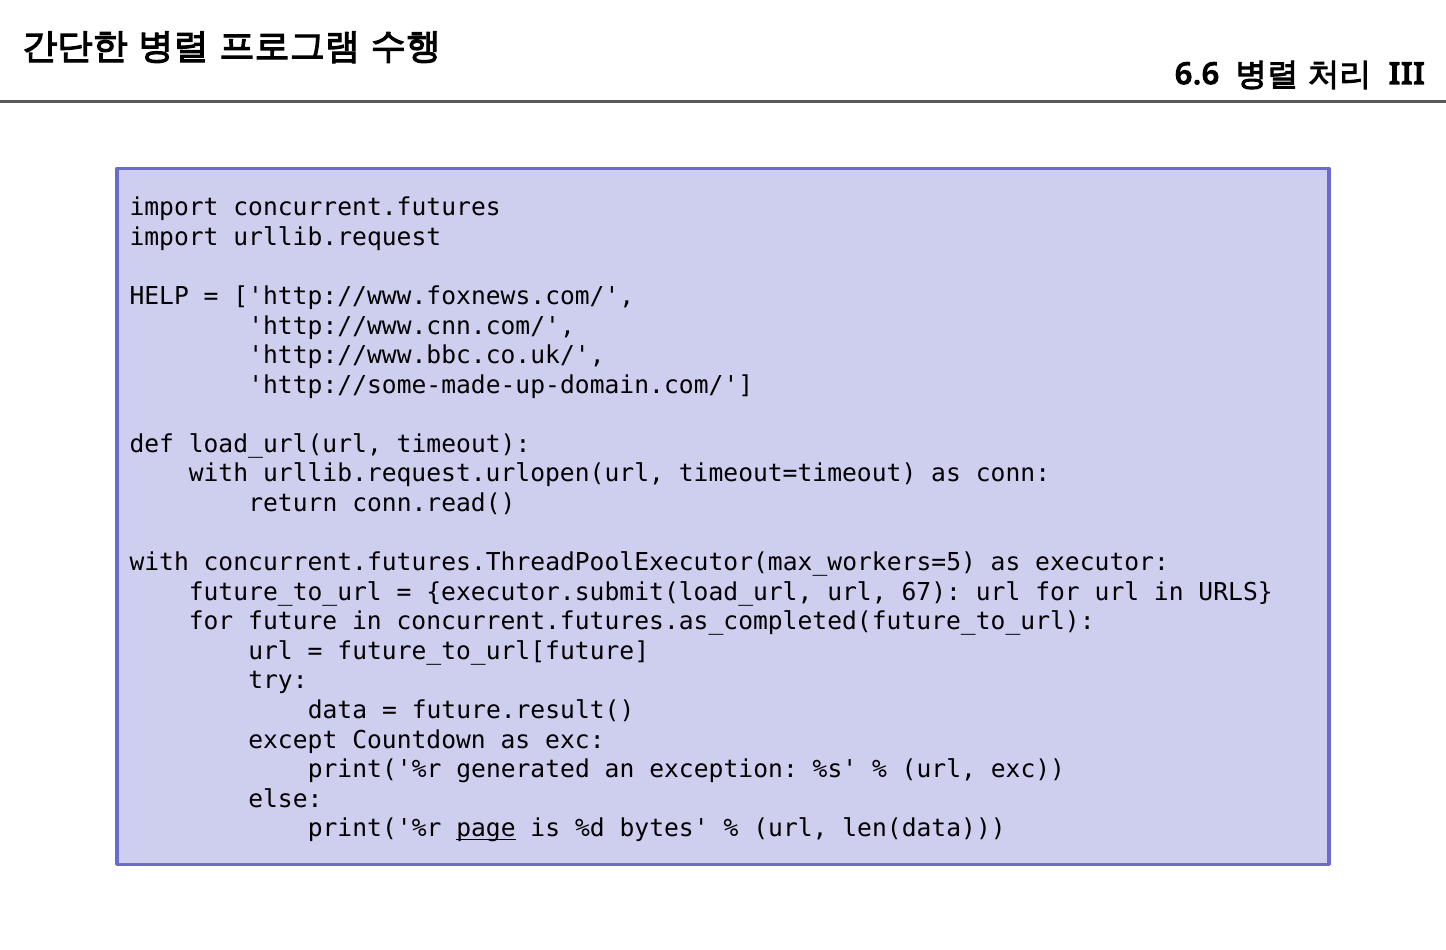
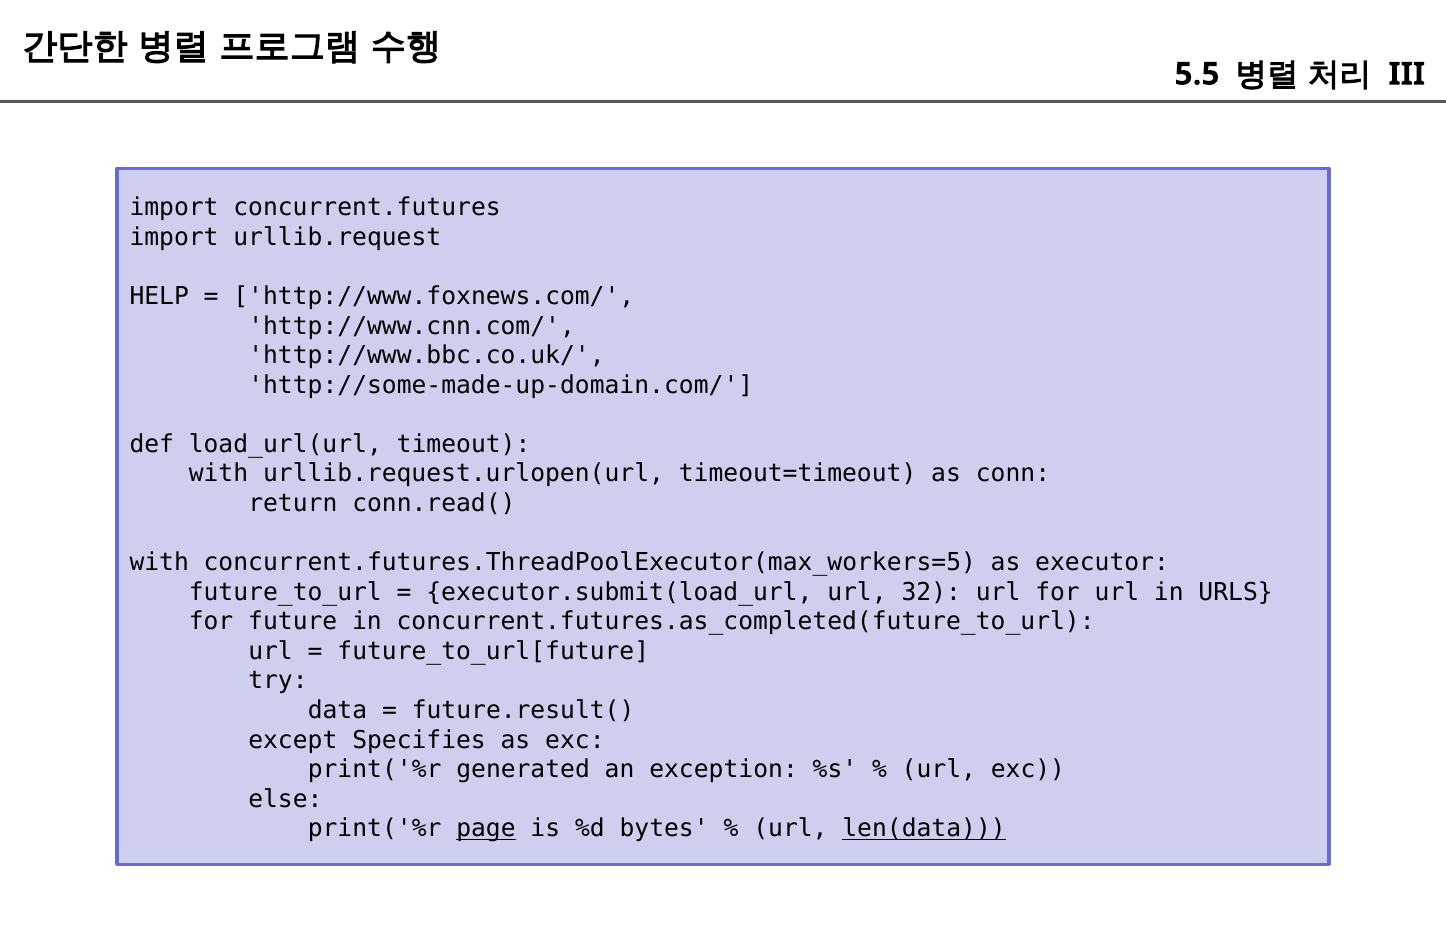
6.6: 6.6 -> 5.5
67: 67 -> 32
Countdown: Countdown -> Specifies
len(data underline: none -> present
